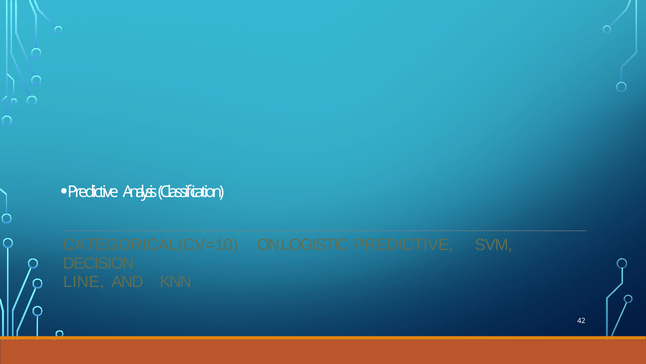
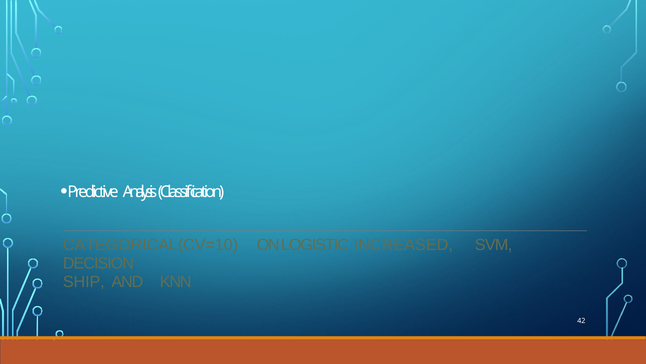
PREDICTIVE at (403, 245): PREDICTIVE -> INCREASED
LINE: LINE -> SHIP
